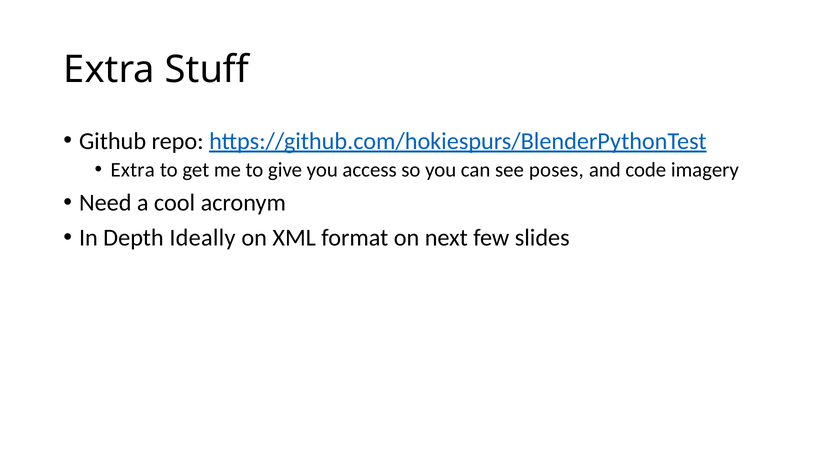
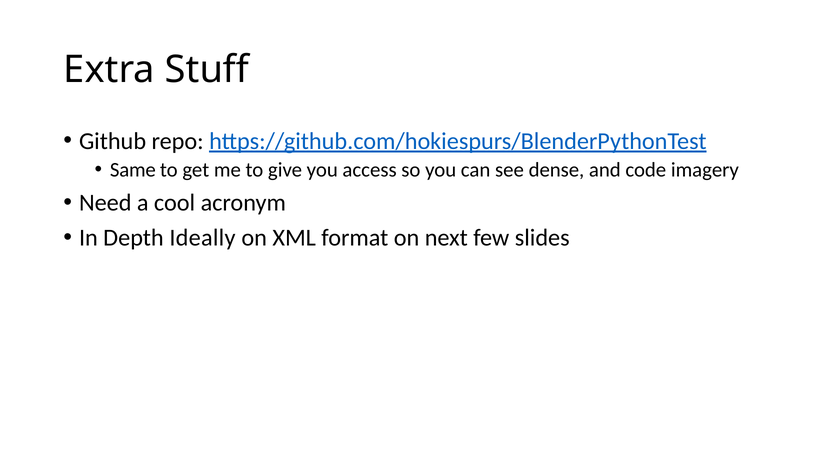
Extra at (133, 170): Extra -> Same
poses: poses -> dense
